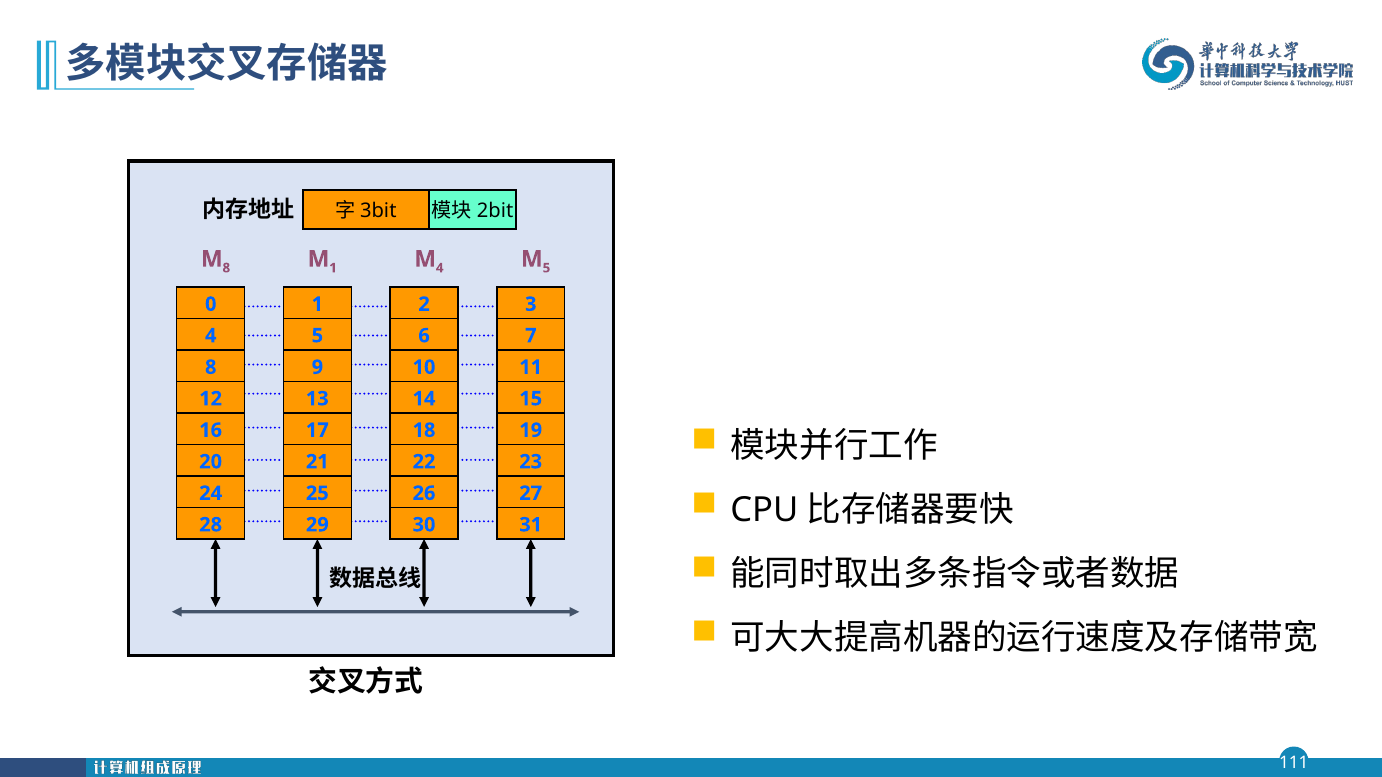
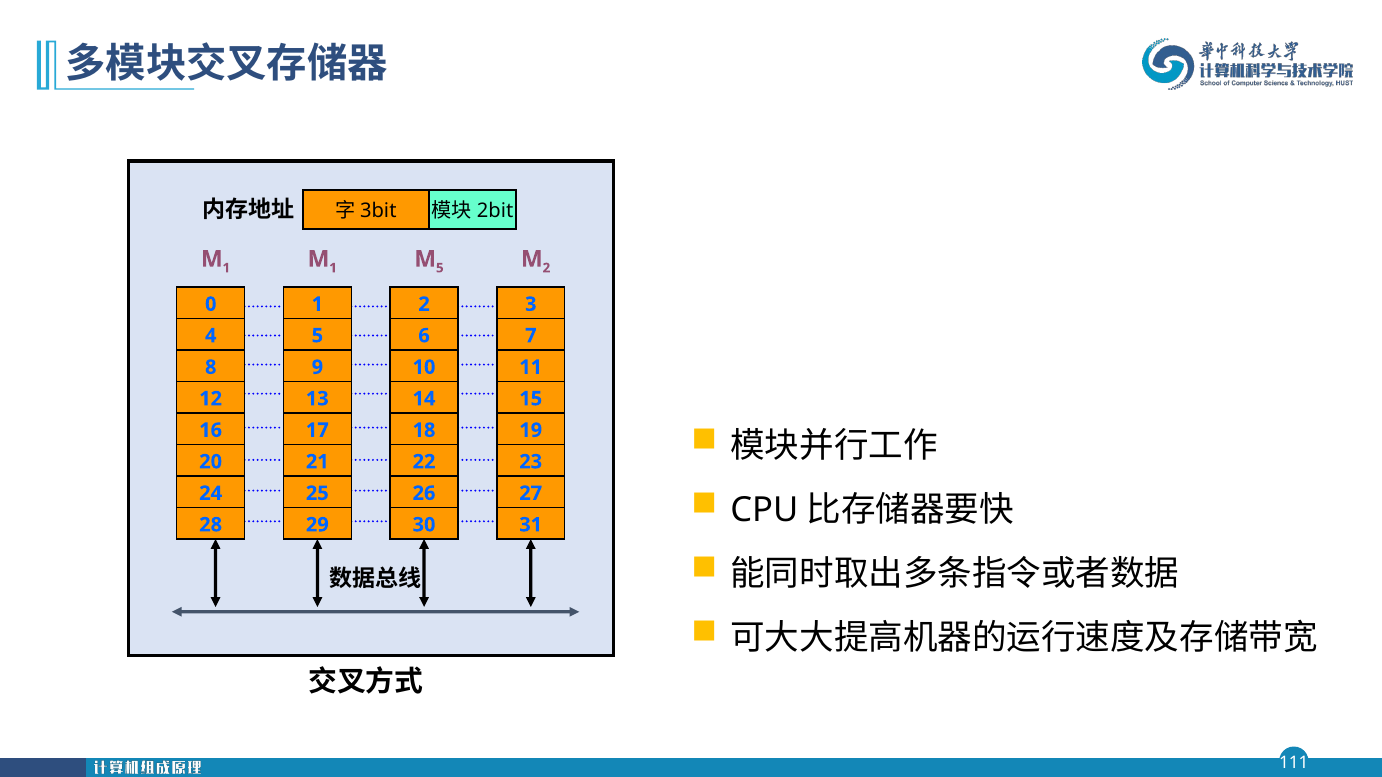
8 at (226, 268): 8 -> 1
4 at (440, 268): 4 -> 5
5 at (546, 268): 5 -> 2
